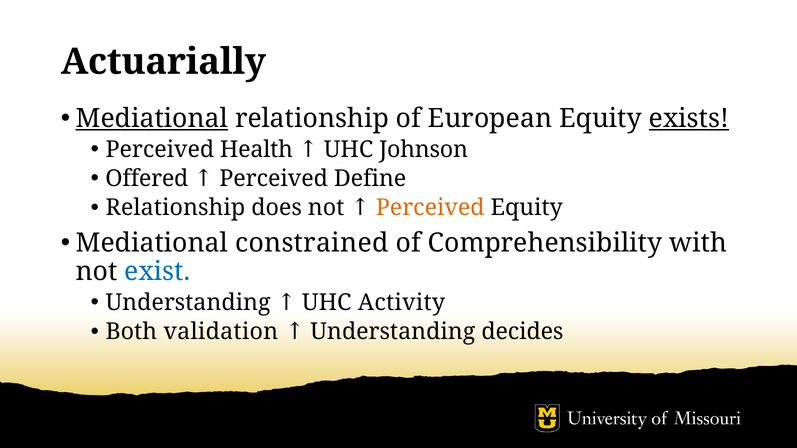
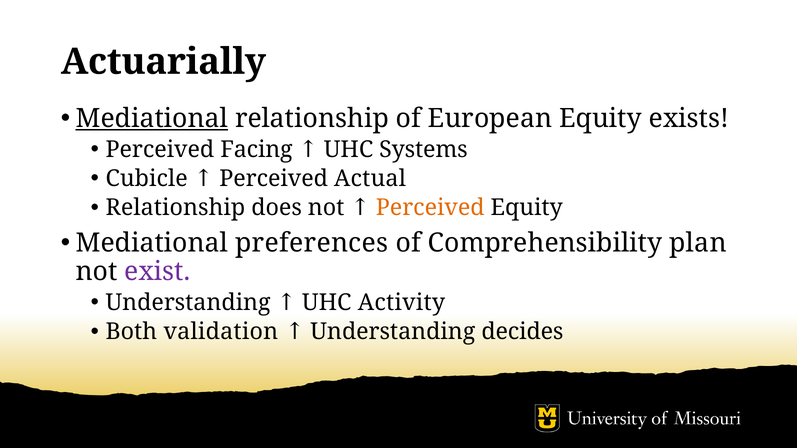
exists underline: present -> none
Health: Health -> Facing
Johnson: Johnson -> Systems
Offered: Offered -> Cubicle
Define: Define -> Actual
constrained: constrained -> preferences
with: with -> plan
exist colour: blue -> purple
